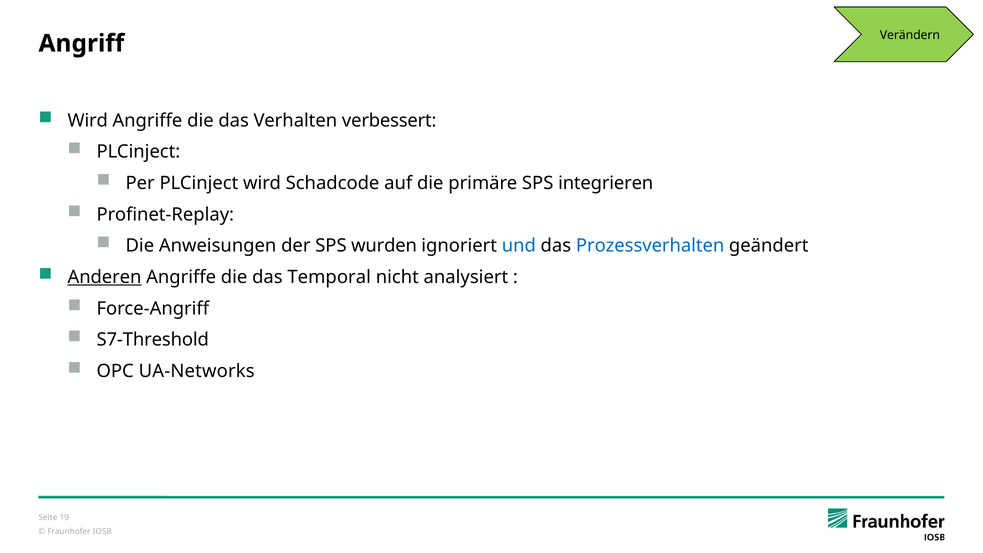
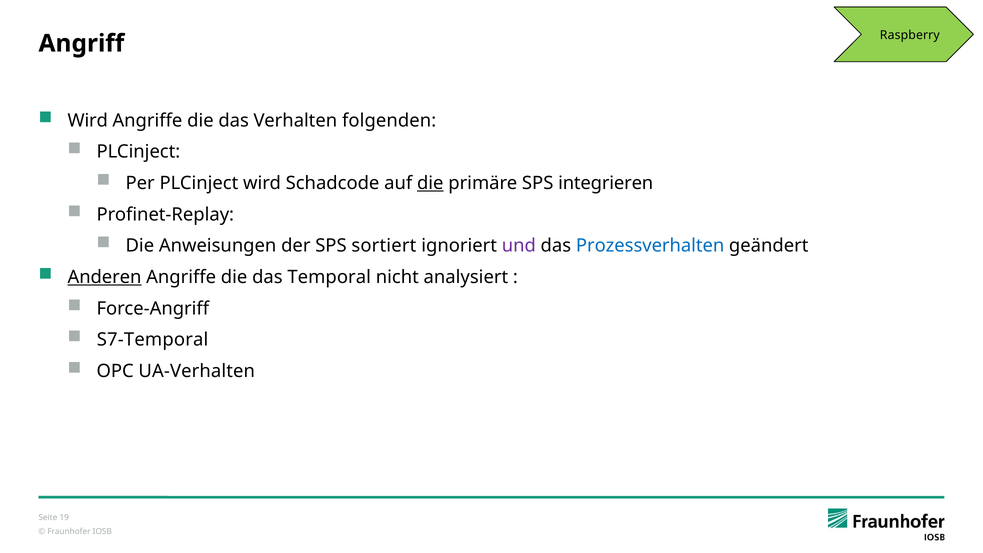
Verändern: Verändern -> Raspberry
verbessert: verbessert -> folgenden
die at (430, 183) underline: none -> present
wurden: wurden -> sortiert
und colour: blue -> purple
S7-Threshold: S7-Threshold -> S7-Temporal
UA-Networks: UA-Networks -> UA-Verhalten
